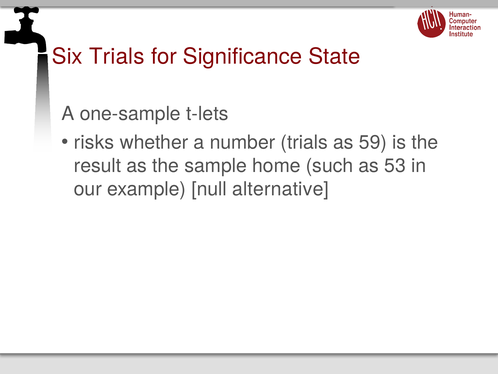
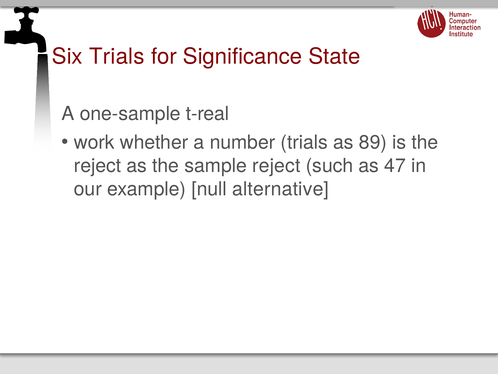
t-lets: t-lets -> t-real
risks: risks -> work
59: 59 -> 89
result at (98, 166): result -> reject
sample home: home -> reject
53: 53 -> 47
